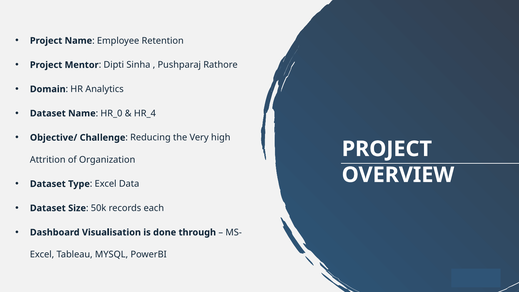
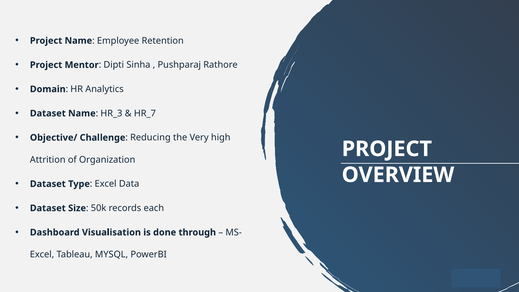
HR_0: HR_0 -> HR_3
HR_4: HR_4 -> HR_7
